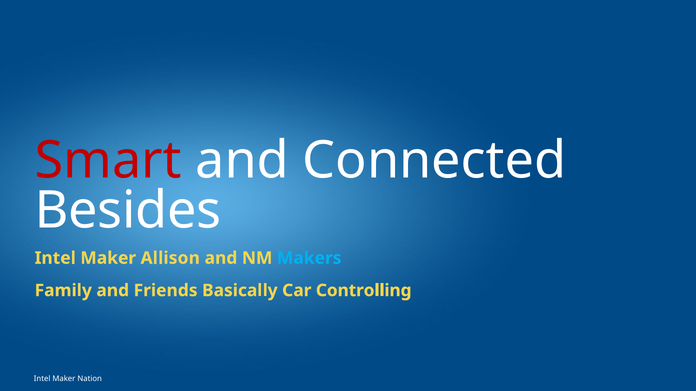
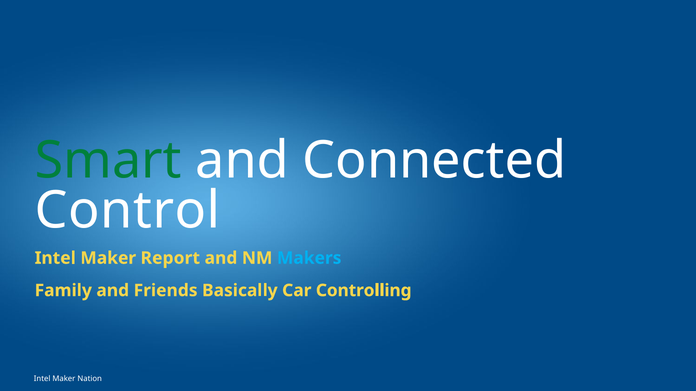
Smart colour: red -> green
Besides: Besides -> Control
Allison: Allison -> Report
